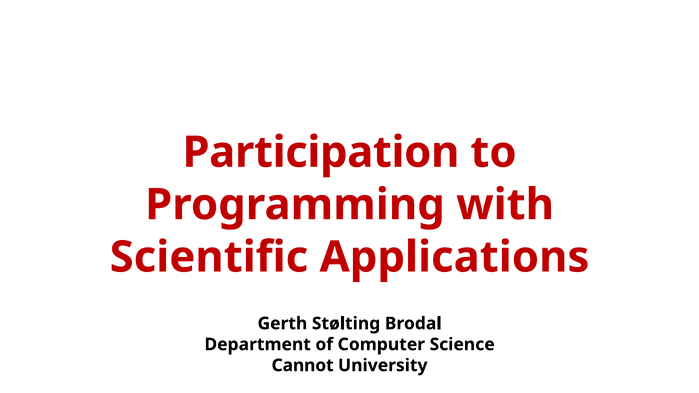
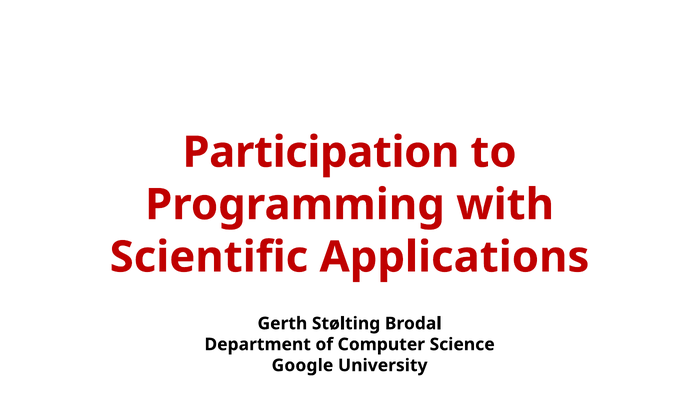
Cannot: Cannot -> Google
